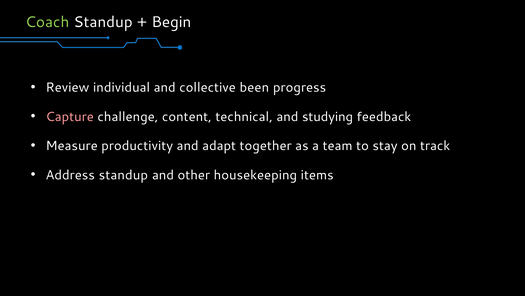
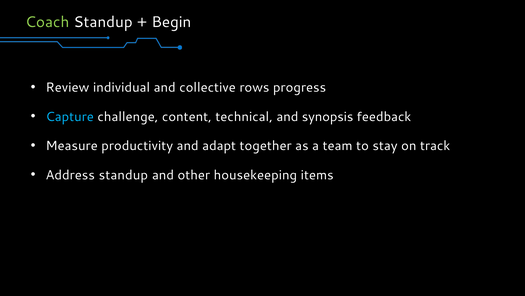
been: been -> rows
Capture colour: pink -> light blue
studying: studying -> synopsis
